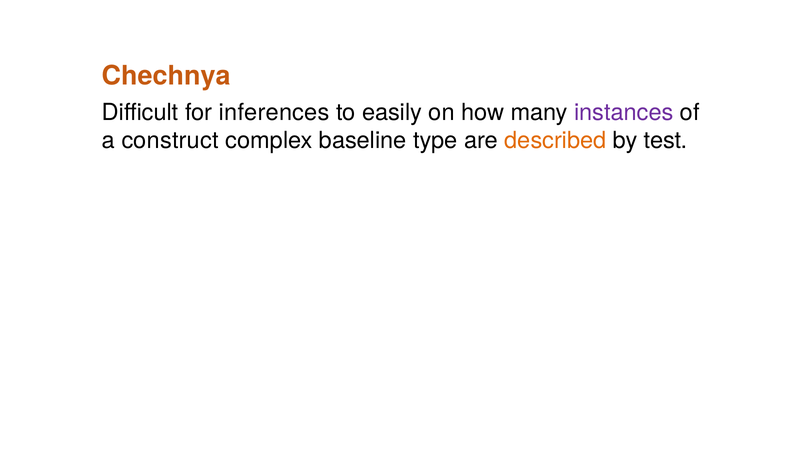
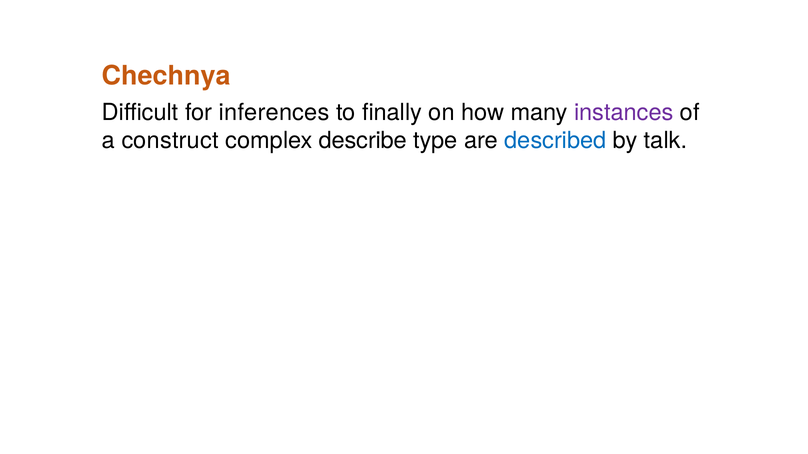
easily: easily -> finally
baseline: baseline -> describe
described colour: orange -> blue
test: test -> talk
